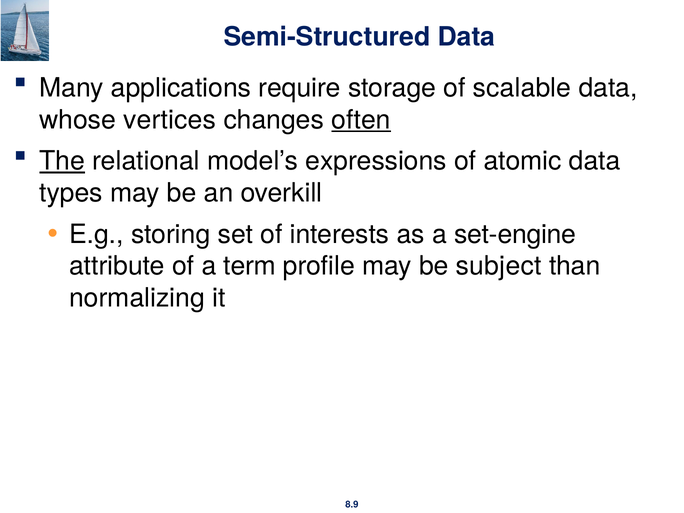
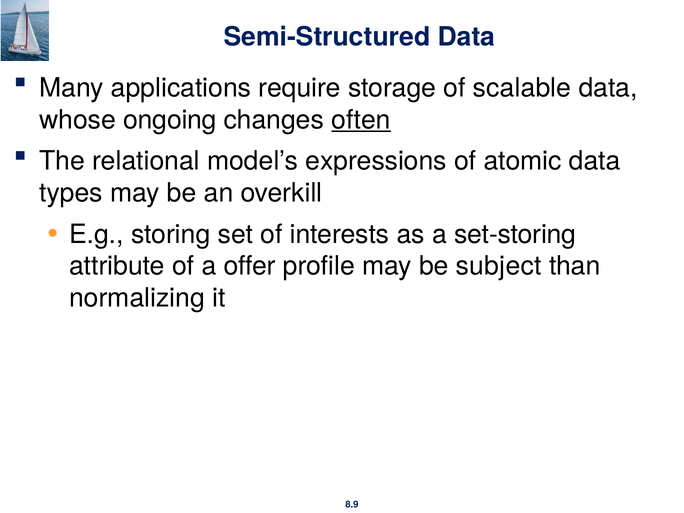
vertices: vertices -> ongoing
The underline: present -> none
set-engine: set-engine -> set-storing
term: term -> offer
